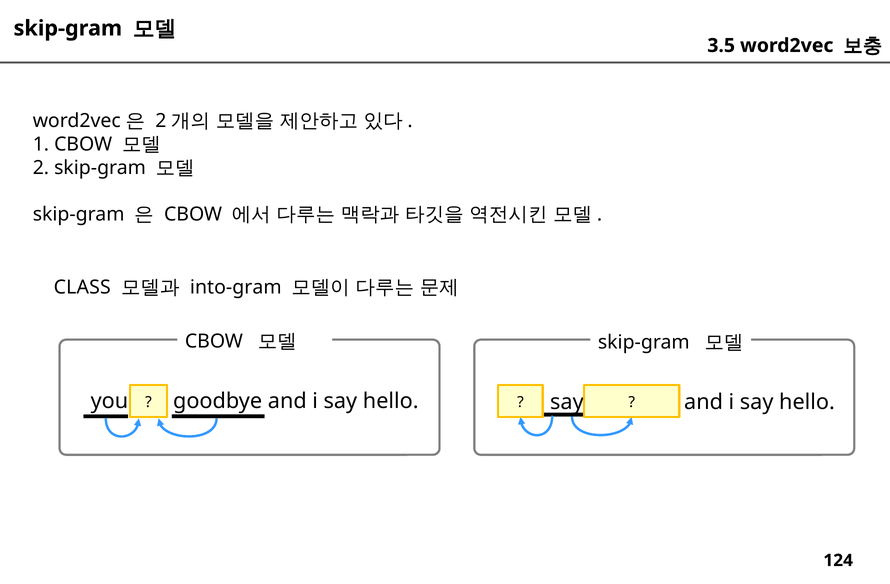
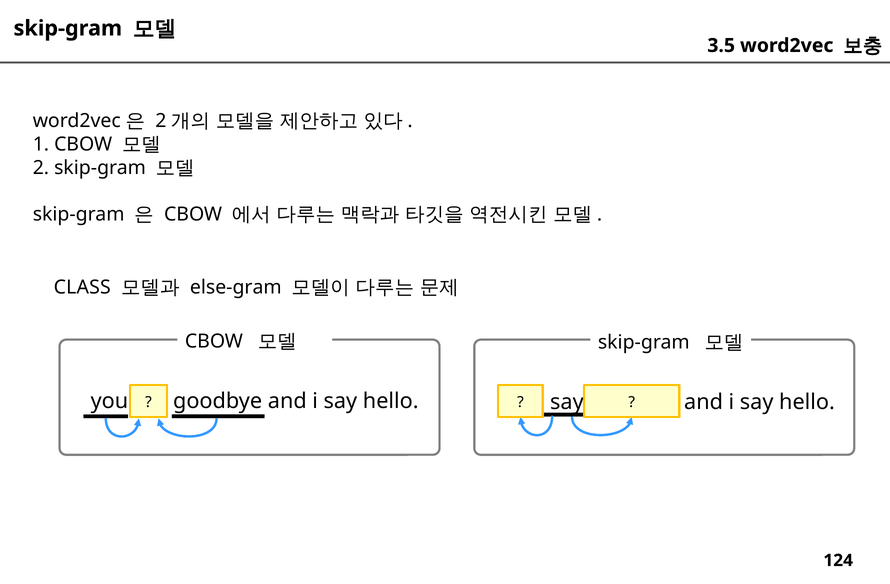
into-gram: into-gram -> else-gram
